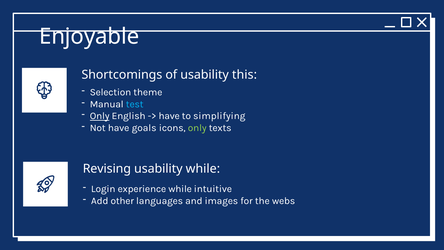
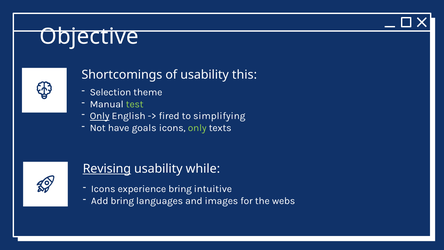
Enjoyable: Enjoyable -> Objective
test colour: light blue -> light green
have at (169, 116): have -> fired
Revising underline: none -> present
Login at (103, 189): Login -> Icons
experience while: while -> bring
Add other: other -> bring
